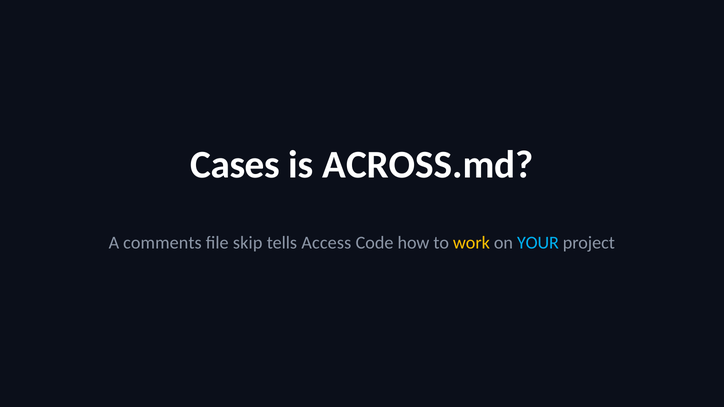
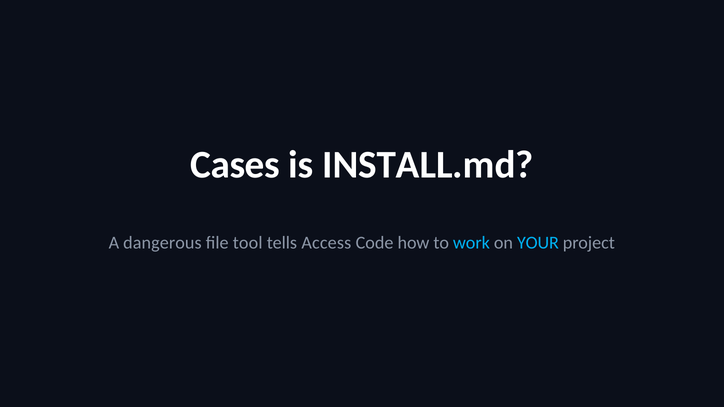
ACROSS.md: ACROSS.md -> INSTALL.md
comments: comments -> dangerous
skip: skip -> tool
work colour: yellow -> light blue
